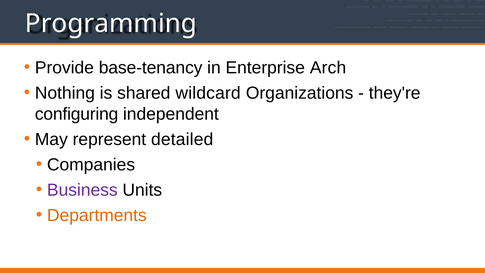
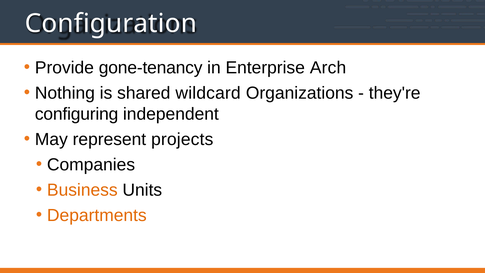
Programming: Programming -> Configuration
base-tenancy: base-tenancy -> gone-tenancy
detailed: detailed -> projects
Business colour: purple -> orange
